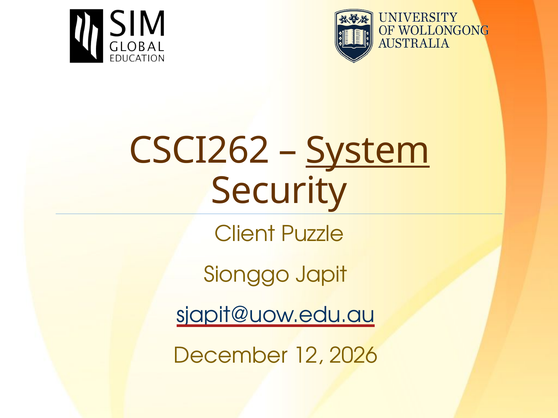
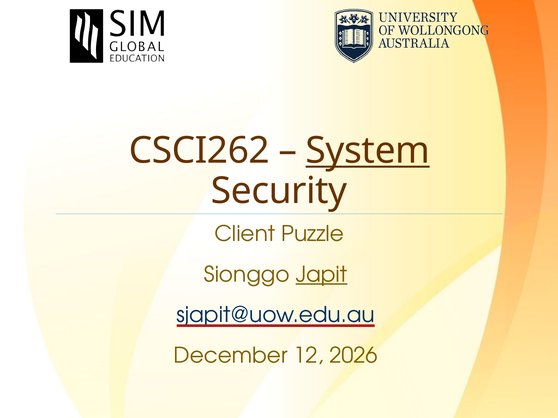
Japit underline: none -> present
